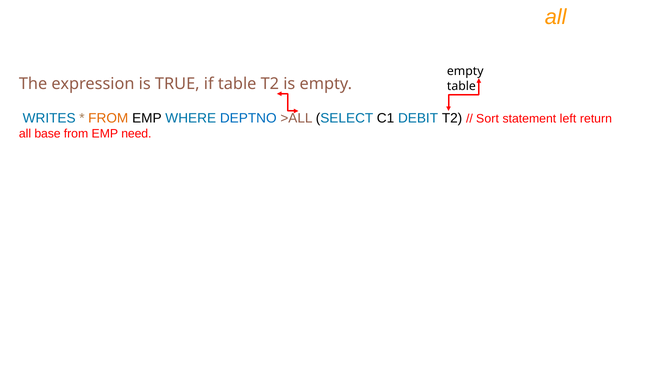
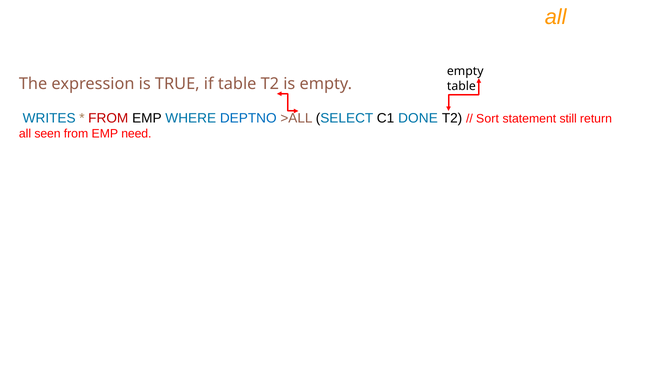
FROM at (108, 118) colour: orange -> red
DEBIT: DEBIT -> DONE
left: left -> still
base: base -> seen
